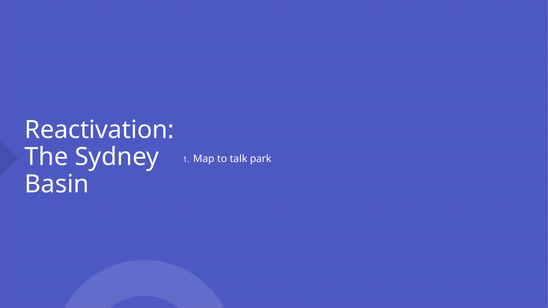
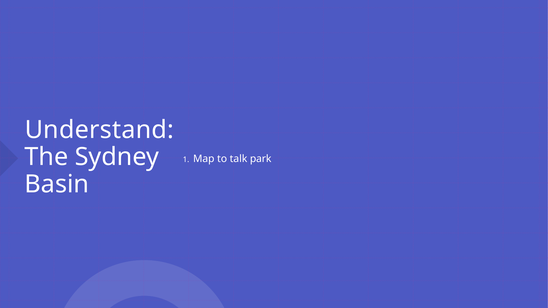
Reactivation: Reactivation -> Understand
